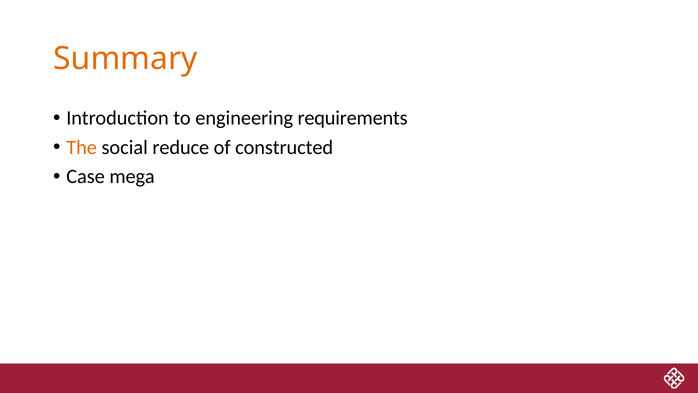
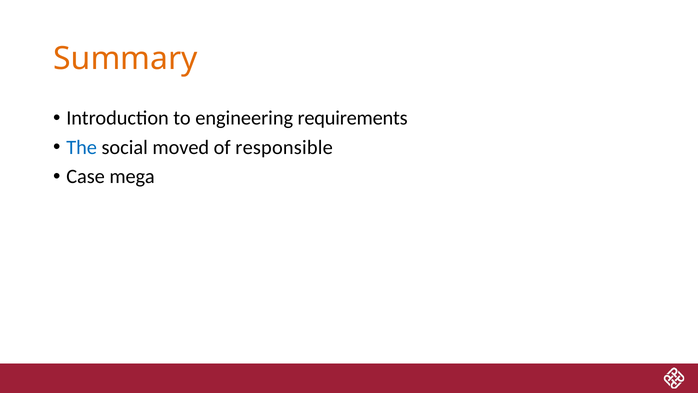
The colour: orange -> blue
reduce: reduce -> moved
constructed: constructed -> responsible
